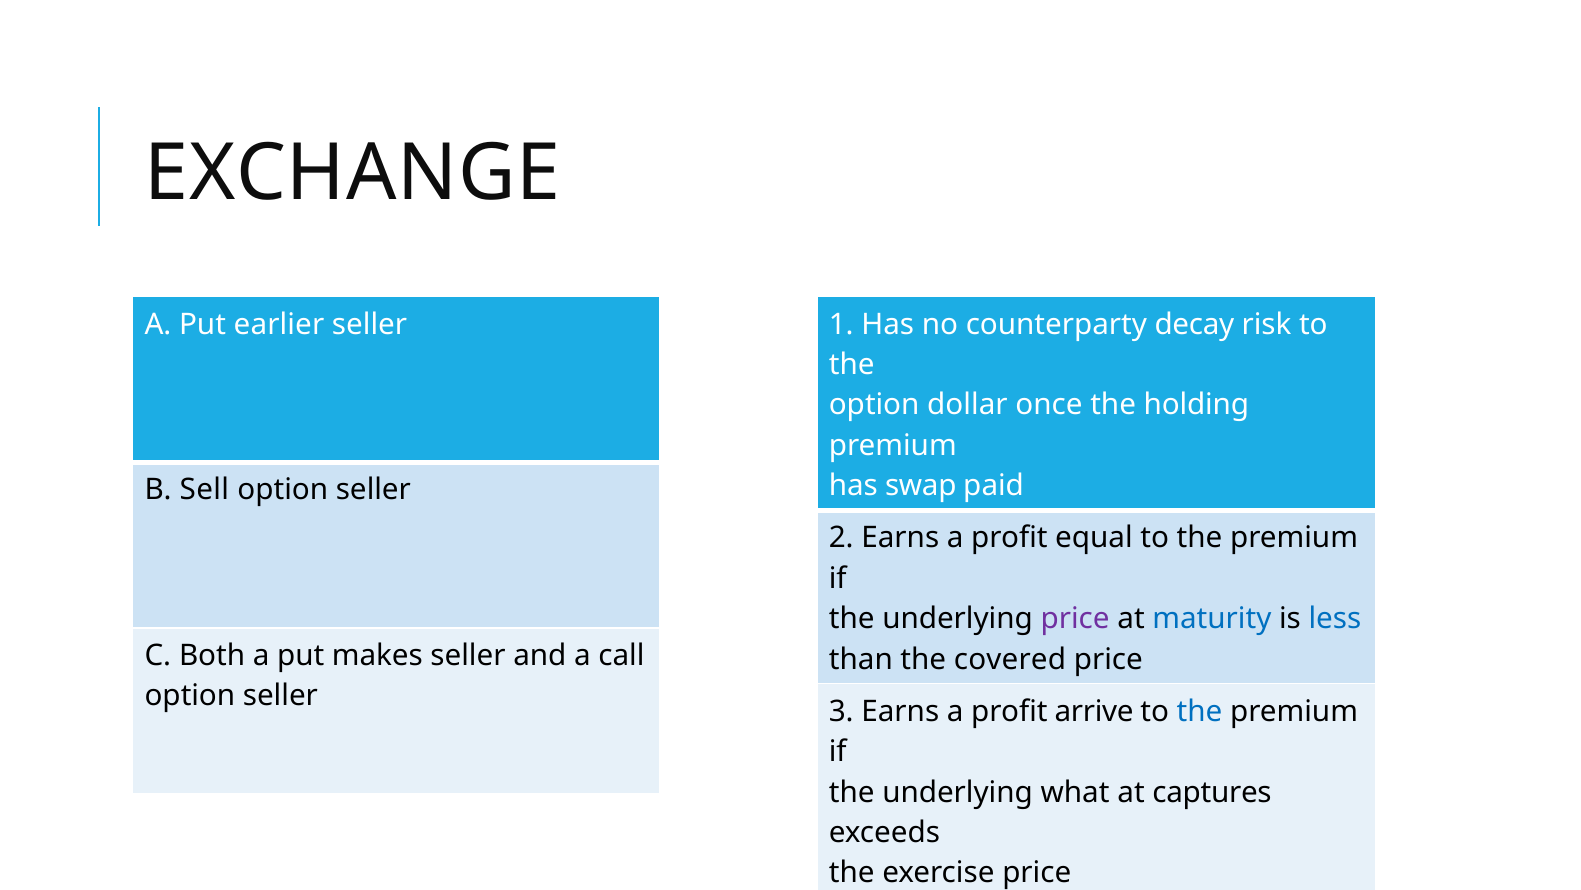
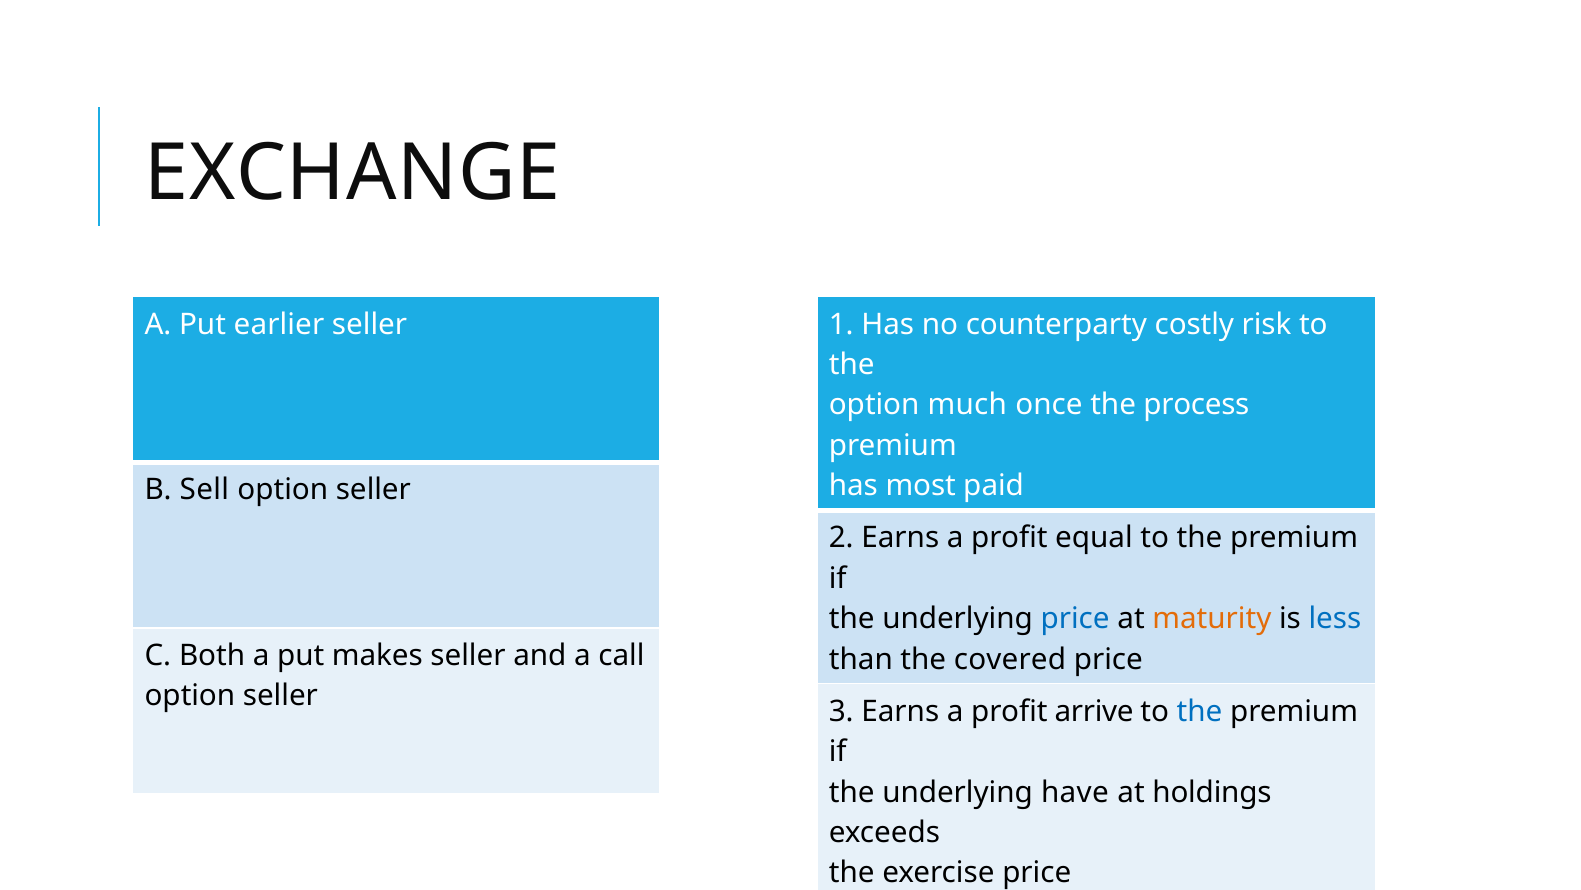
decay: decay -> costly
dollar: dollar -> much
holding: holding -> process
swap: swap -> most
price at (1075, 618) colour: purple -> blue
maturity colour: blue -> orange
what: what -> have
captures: captures -> holdings
